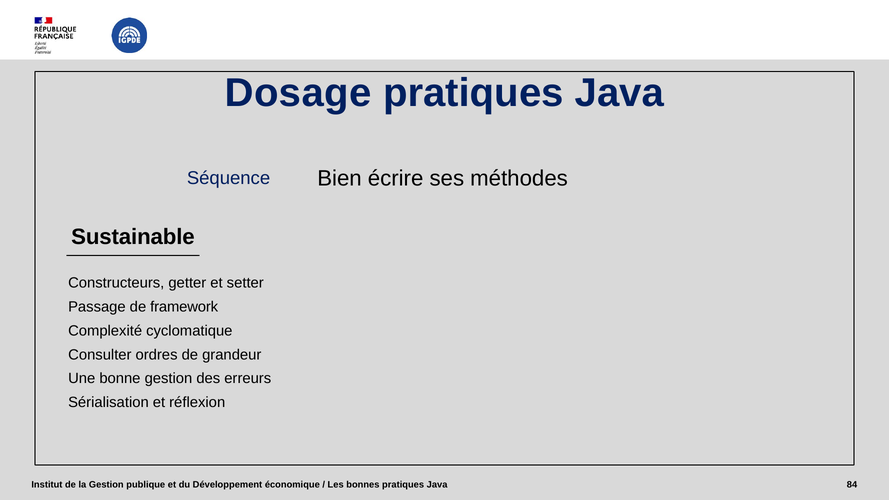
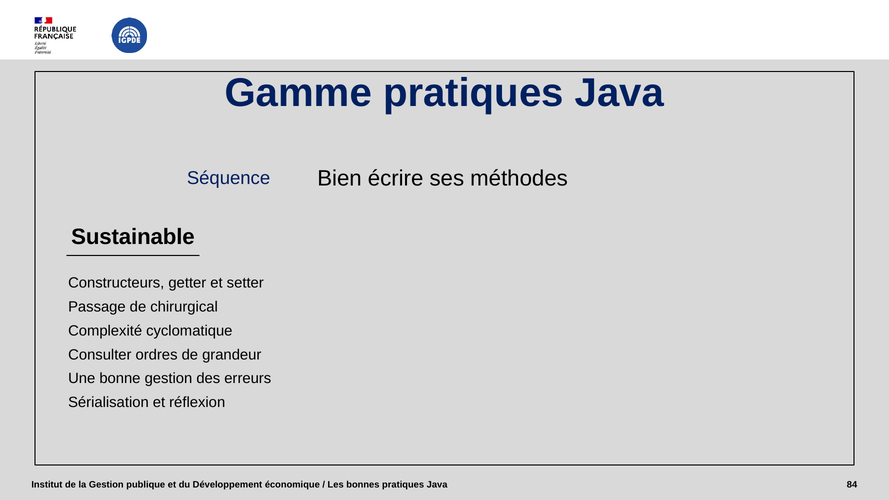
Dosage: Dosage -> Gamme
framework: framework -> chirurgical
